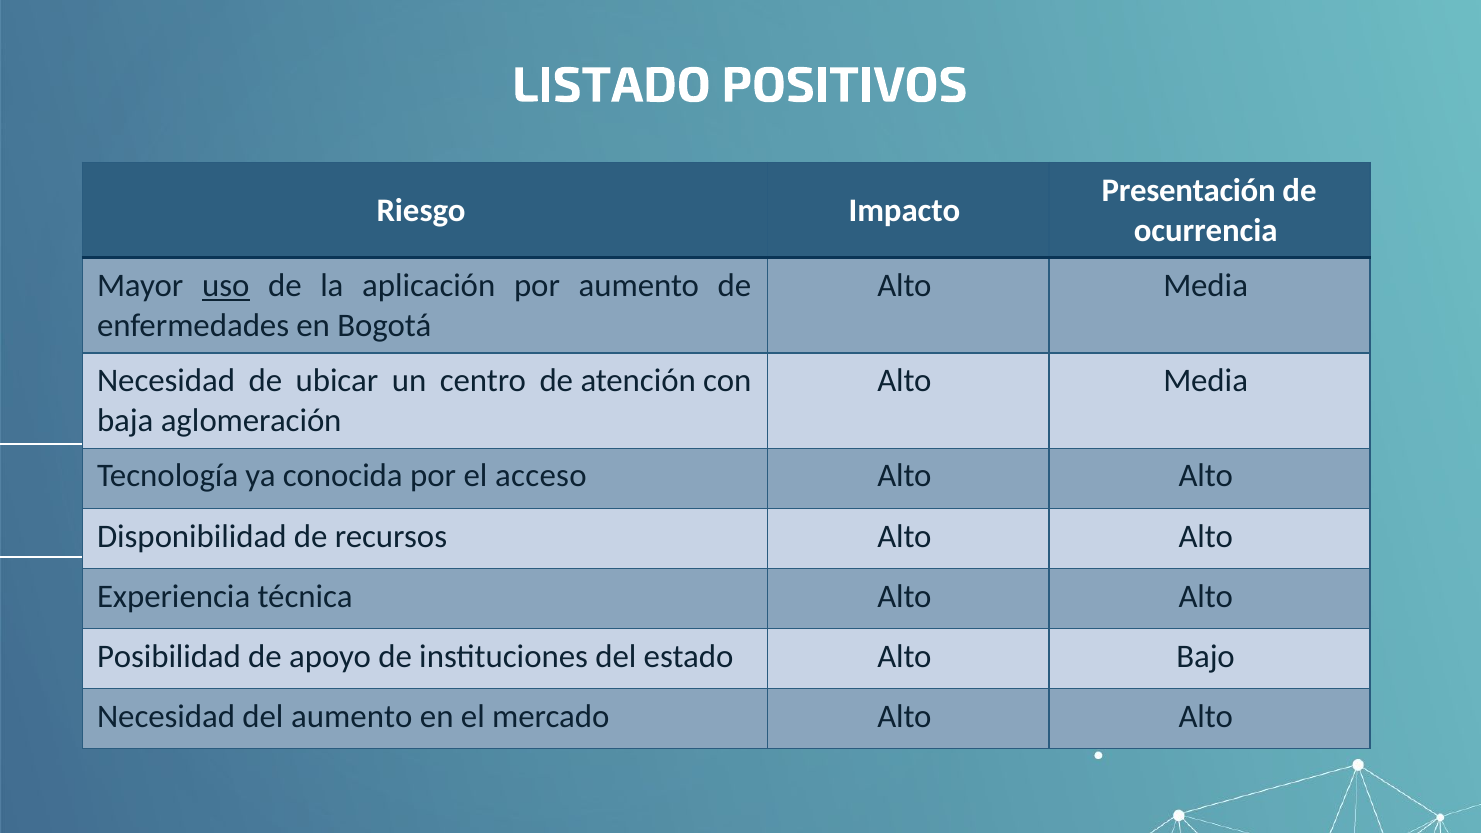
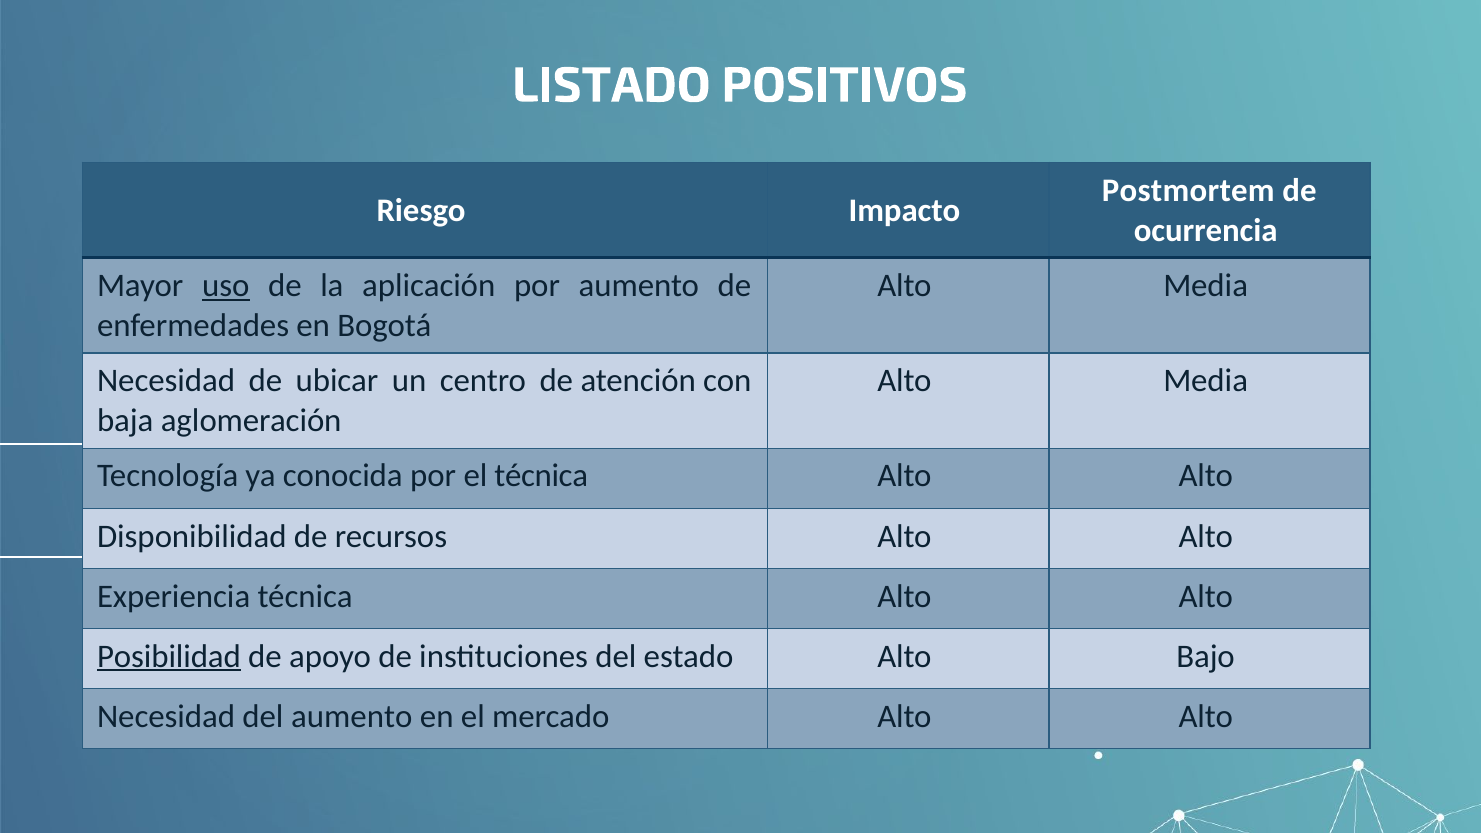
Presentación: Presentación -> Postmortem
el acceso: acceso -> técnica
Posibilidad underline: none -> present
